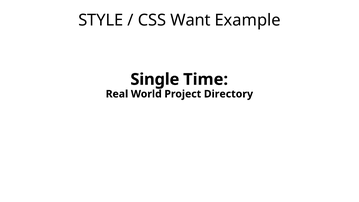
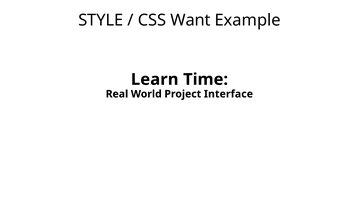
Single: Single -> Learn
Directory: Directory -> Interface
